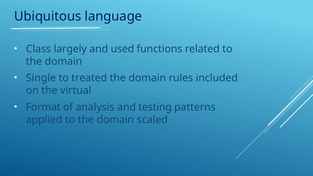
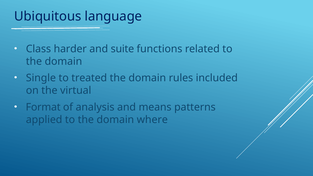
largely: largely -> harder
used: used -> suite
testing: testing -> means
scaled: scaled -> where
